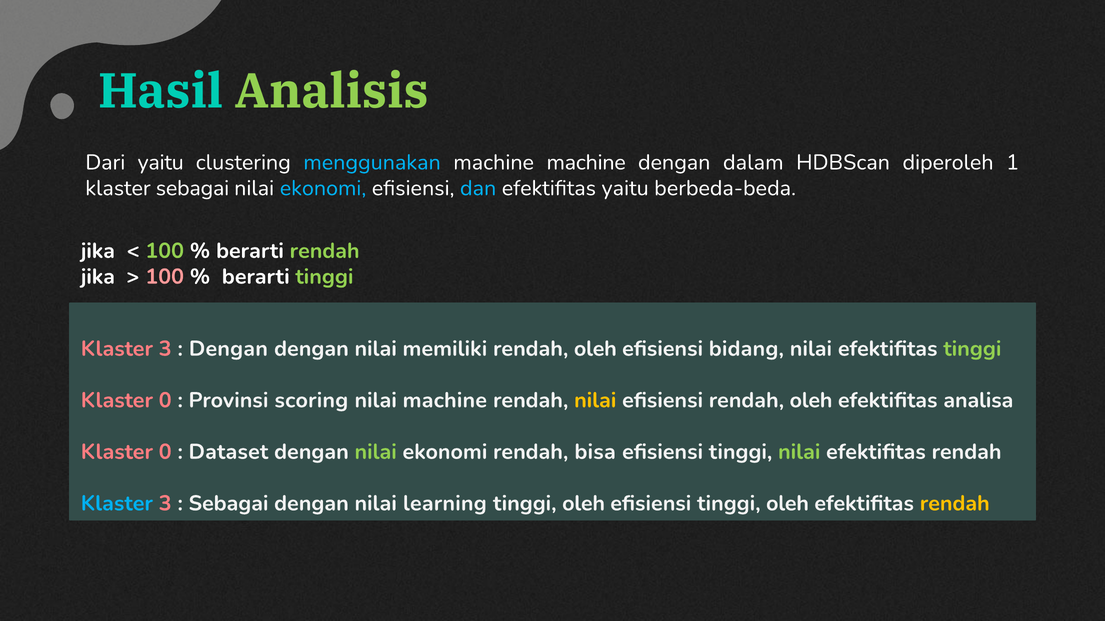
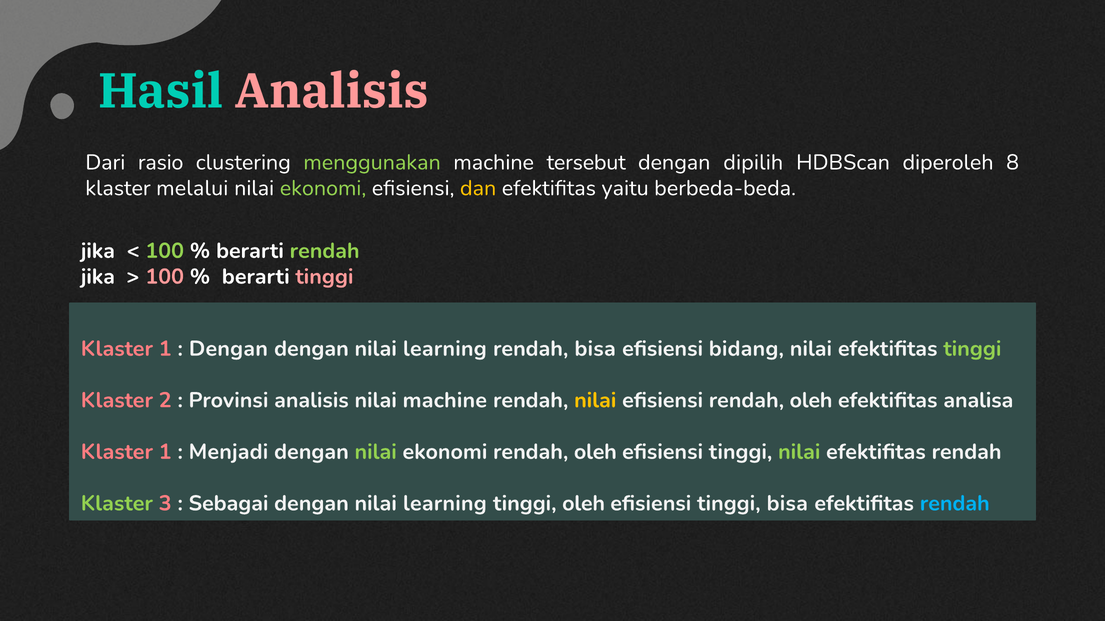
Analisis at (332, 92) colour: light green -> pink
Dari yaitu: yaitu -> rasio
menggunakan colour: light blue -> light green
machine machine: machine -> tersebut
dalam: dalam -> dipilih
1: 1 -> 8
klaster sebagai: sebagai -> melalui
ekonomi at (323, 188) colour: light blue -> light green
dan colour: light blue -> yellow
tinggi at (324, 277) colour: light green -> pink
3 at (165, 349): 3 -> 1
memiliki at (445, 349): memiliki -> learning
oleh at (595, 349): oleh -> bisa
0 at (165, 401): 0 -> 2
Provinsi scoring: scoring -> analisis
0 at (165, 452): 0 -> 1
Dataset: Dataset -> Menjadi
ekonomi rendah bisa: bisa -> oleh
Klaster at (117, 504) colour: light blue -> light green
efisiensi tinggi oleh: oleh -> bisa
rendah at (955, 504) colour: yellow -> light blue
